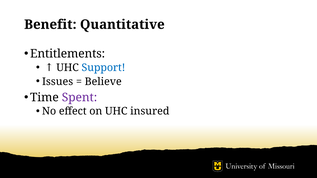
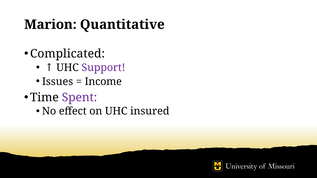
Benefit: Benefit -> Marion
Entitlements: Entitlements -> Complicated
Support colour: blue -> purple
Believe: Believe -> Income
